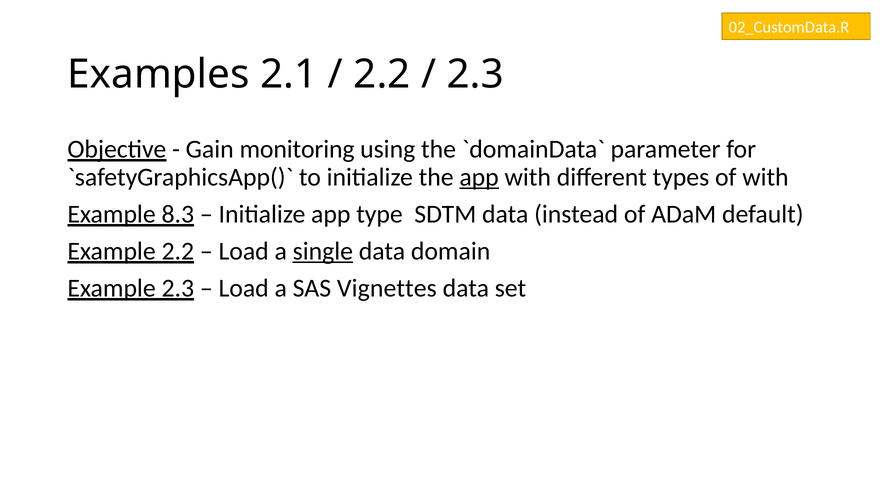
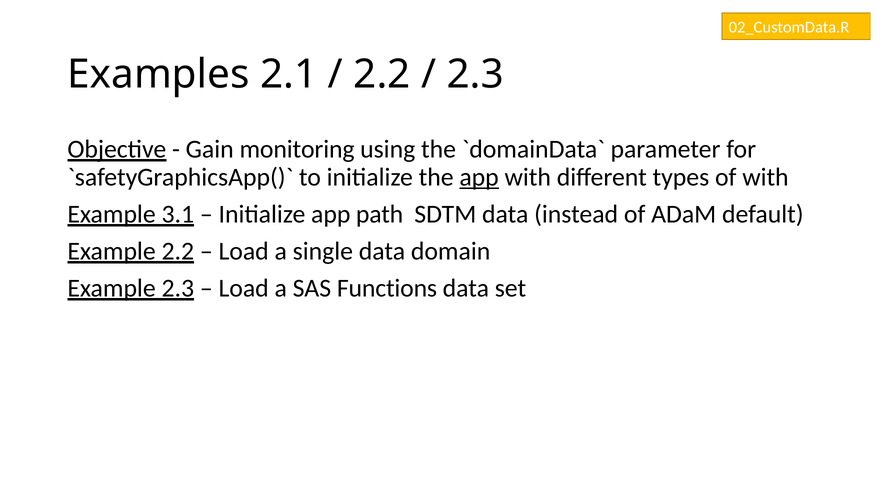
8.3: 8.3 -> 3.1
type: type -> path
single underline: present -> none
Vignettes: Vignettes -> Functions
